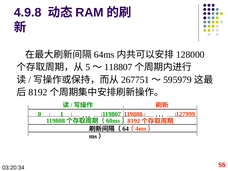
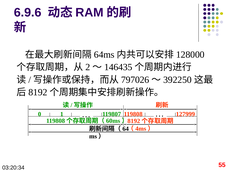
4.9.8: 4.9.8 -> 6.9.6
5: 5 -> 2
118807: 118807 -> 146435
267751: 267751 -> 797026
595979: 595979 -> 392250
